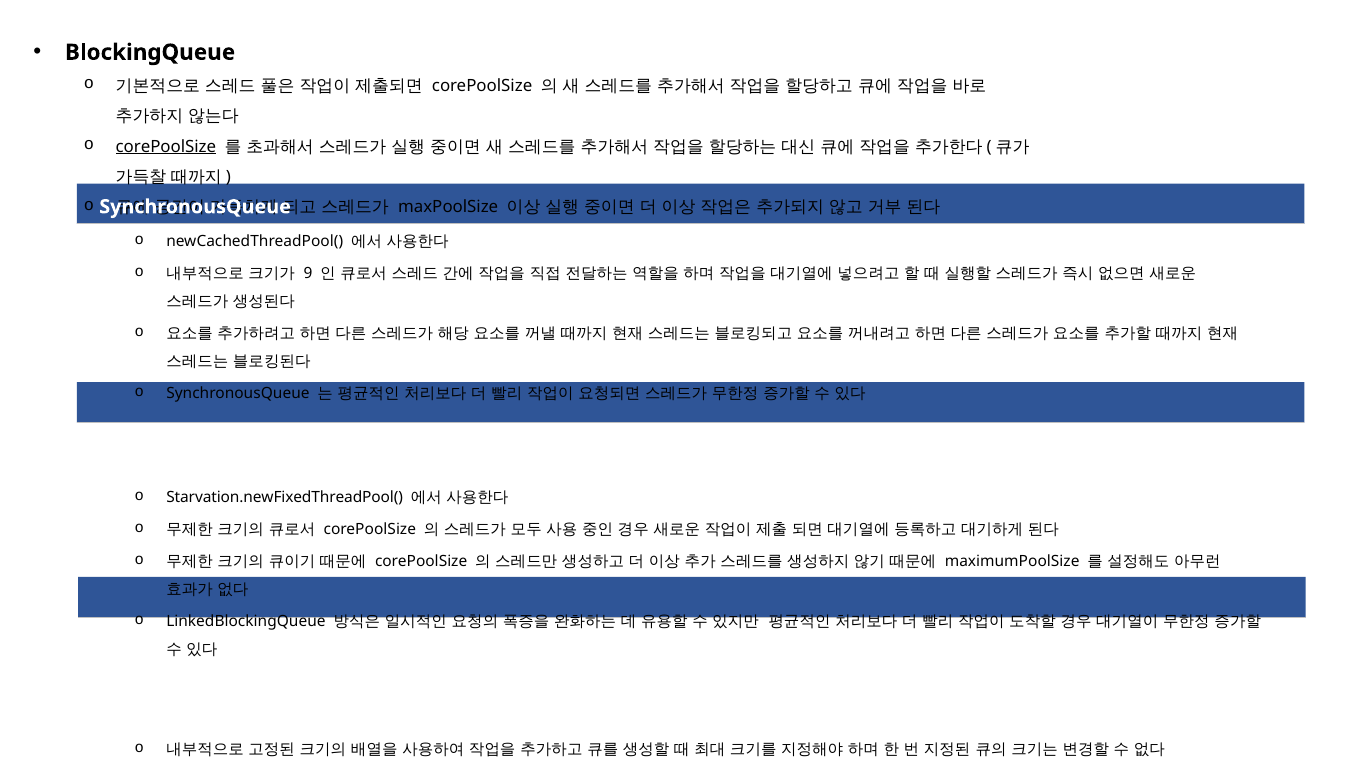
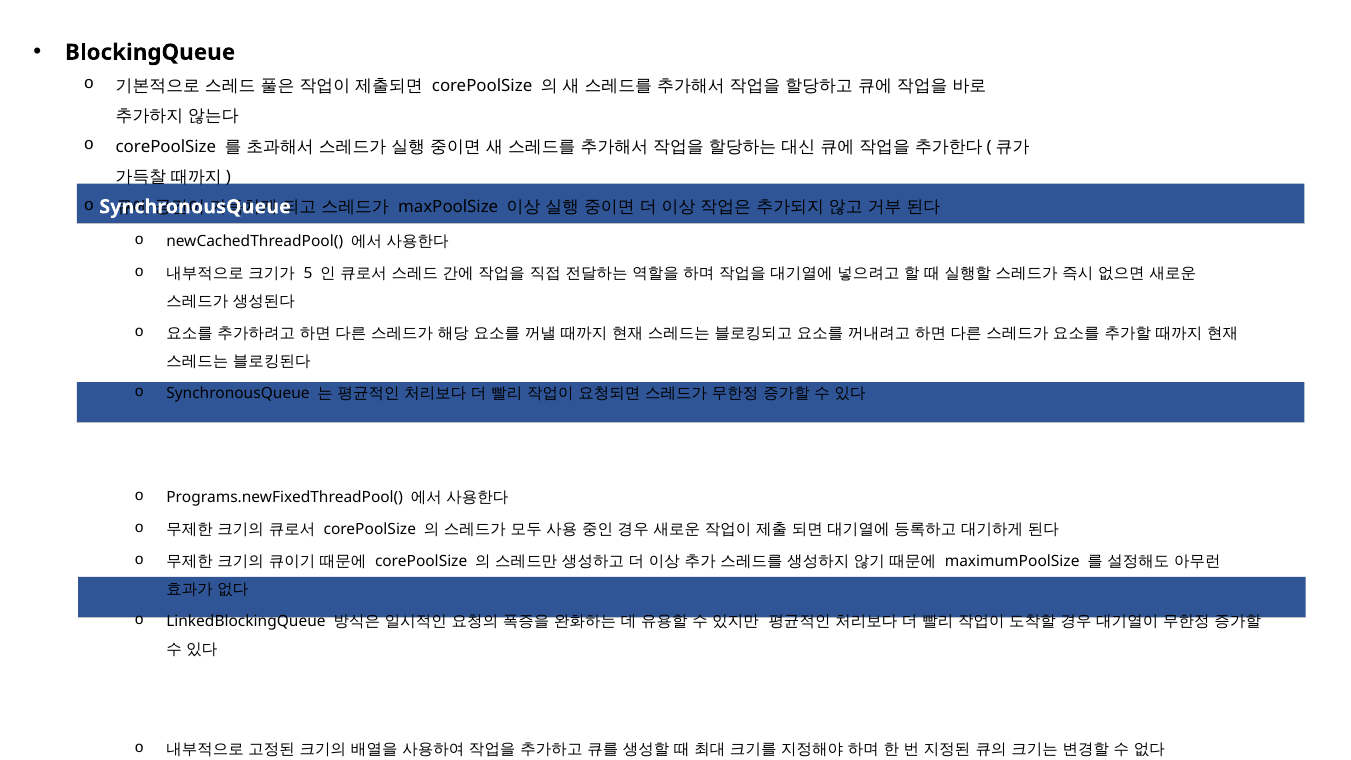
corePoolSize at (166, 146) underline: present -> none
9: 9 -> 5
Starvation.newFixedThreadPool(: Starvation.newFixedThreadPool( -> Programs.newFixedThreadPool(
